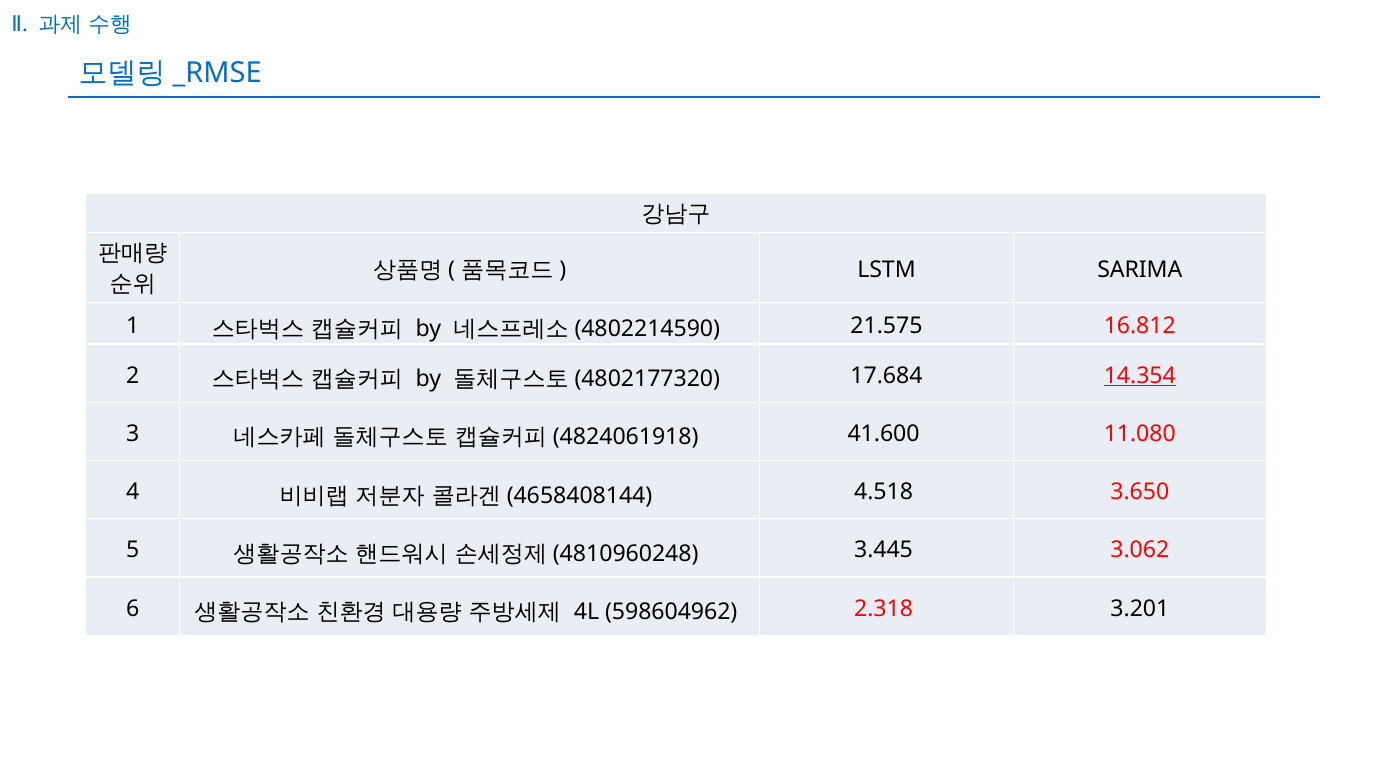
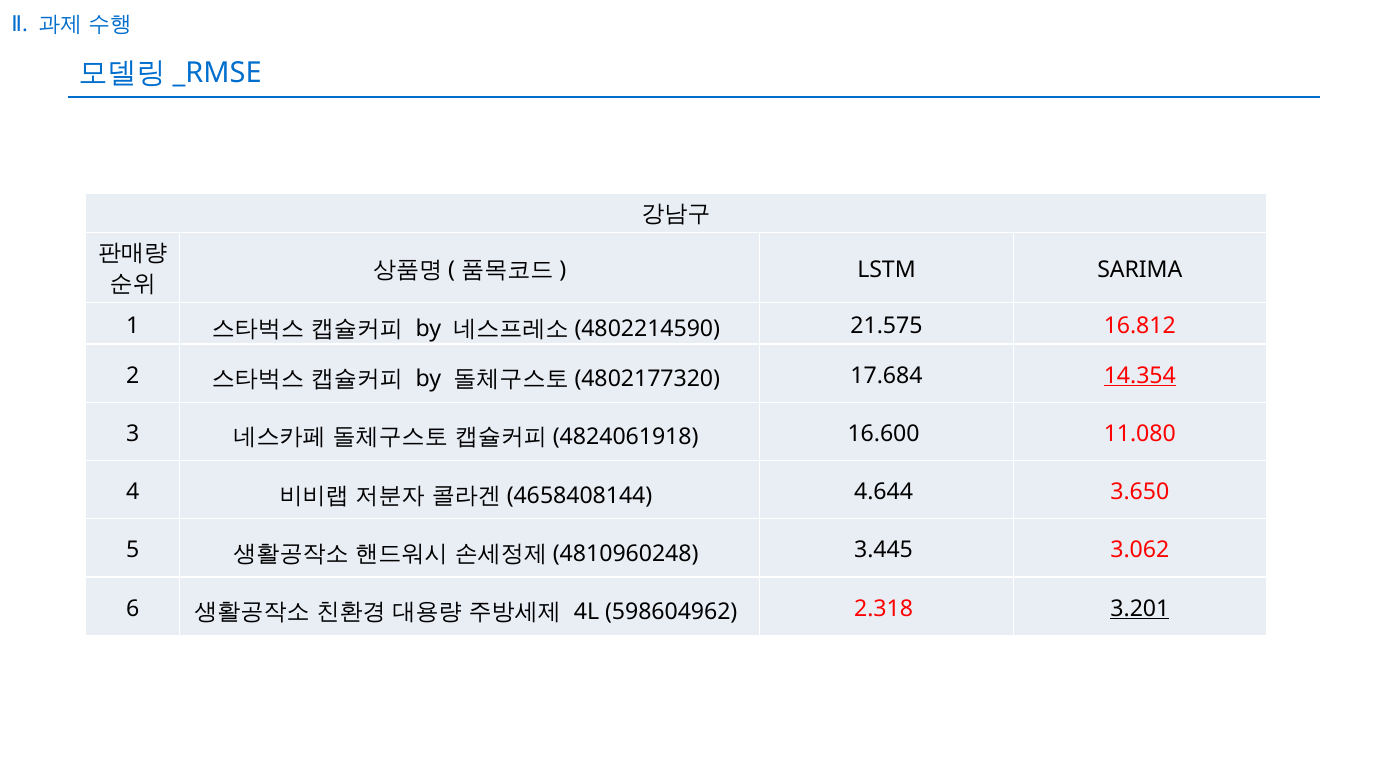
41.600: 41.600 -> 16.600
4.518: 4.518 -> 4.644
3.201 underline: none -> present
